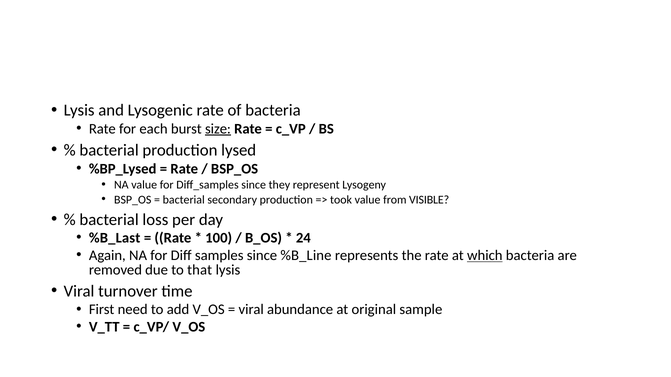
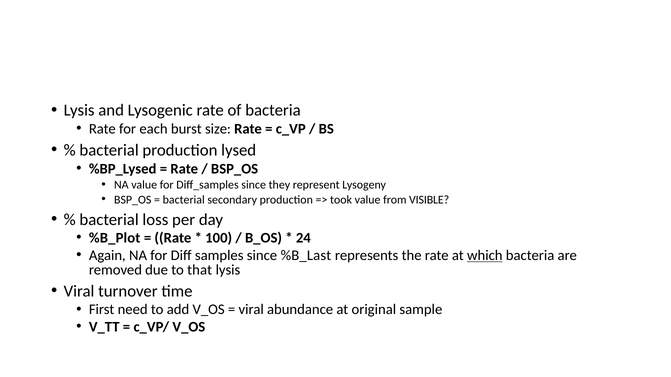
size underline: present -> none
%B_Last: %B_Last -> %B_Plot
%B_Line: %B_Line -> %B_Last
